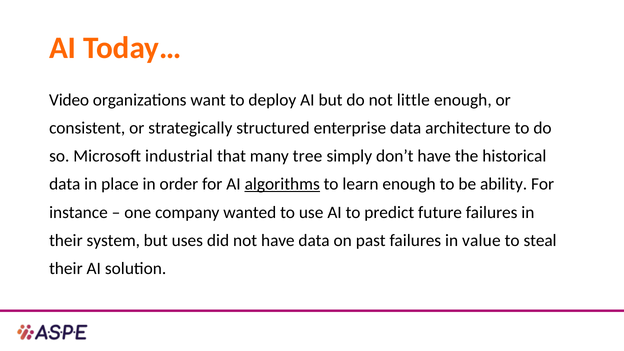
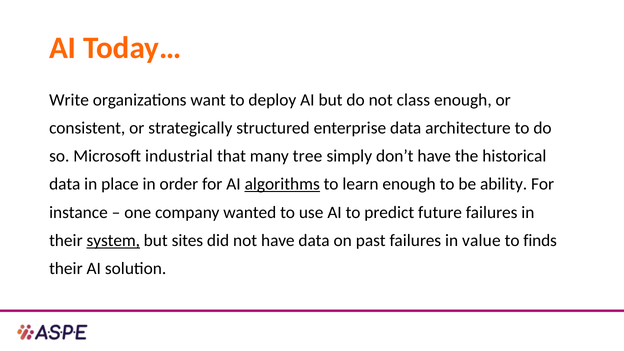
Video: Video -> Write
little: little -> class
system underline: none -> present
uses: uses -> sites
steal: steal -> finds
